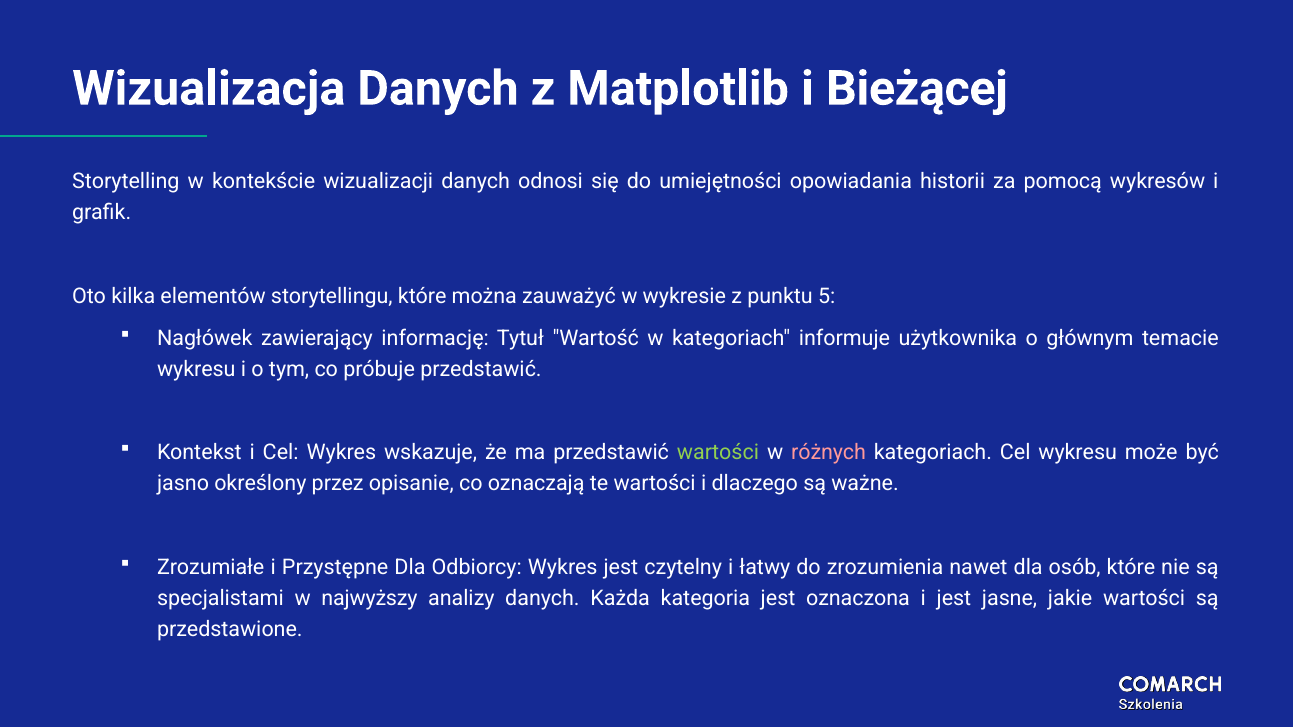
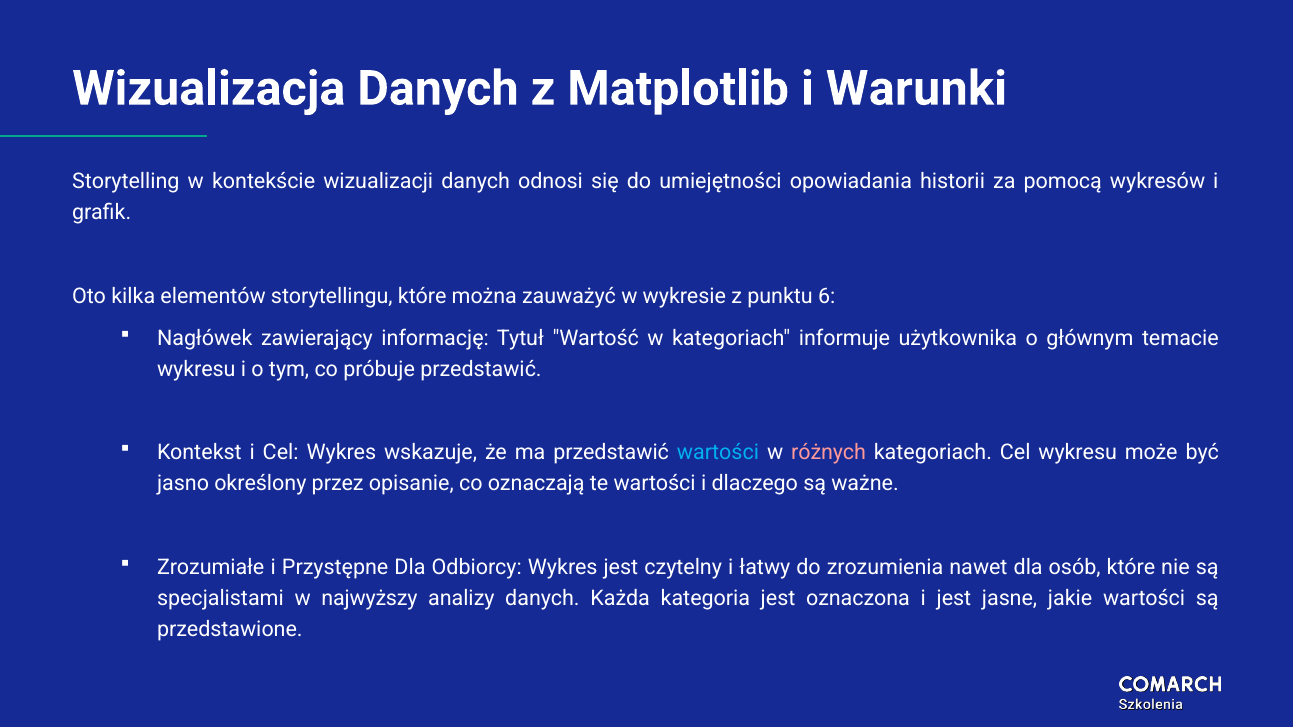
Bieżącej: Bieżącej -> Warunki
5: 5 -> 6
wartości at (718, 453) colour: light green -> light blue
